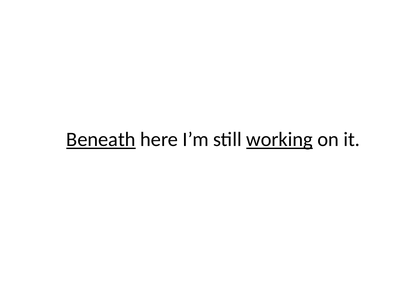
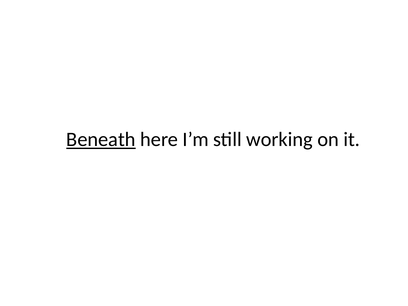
working underline: present -> none
